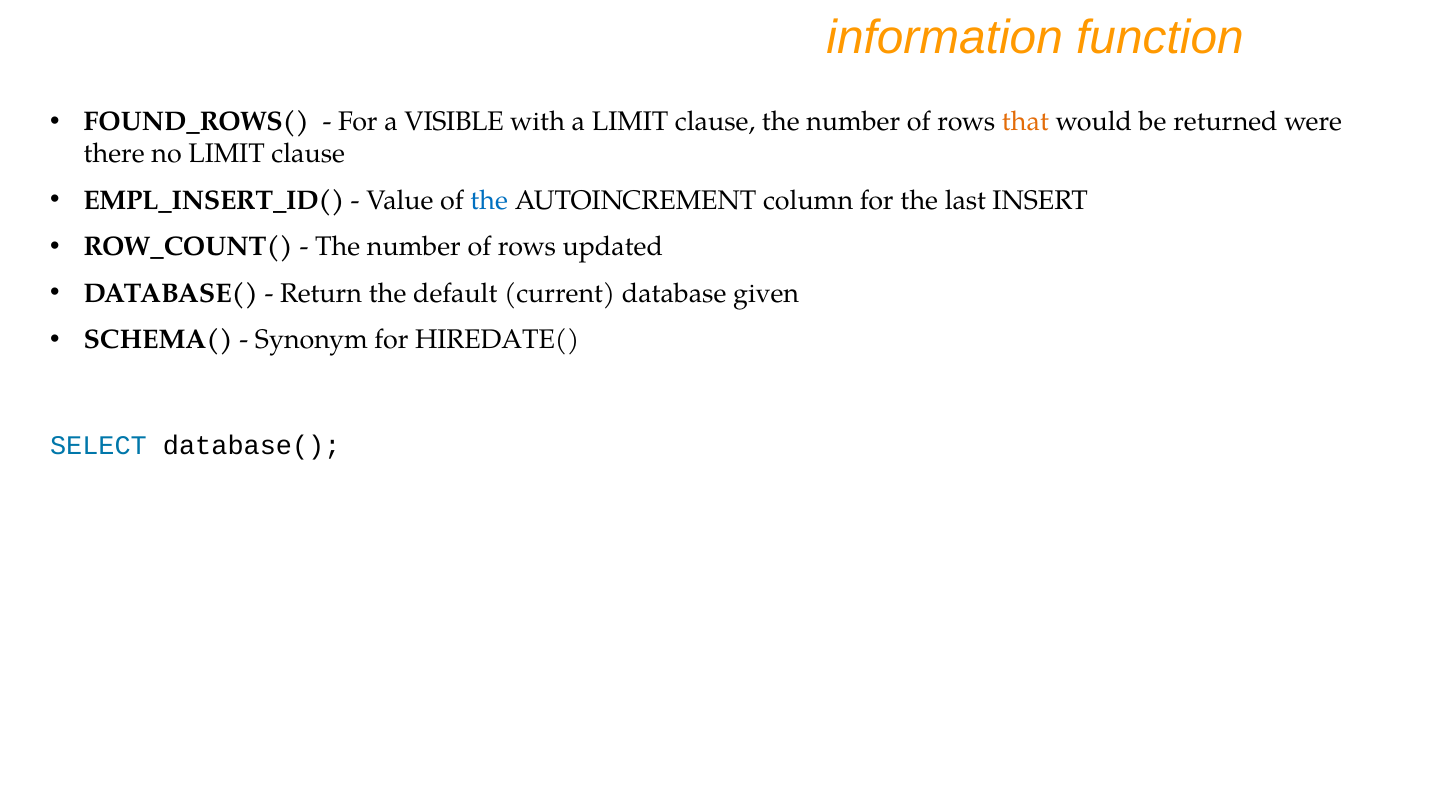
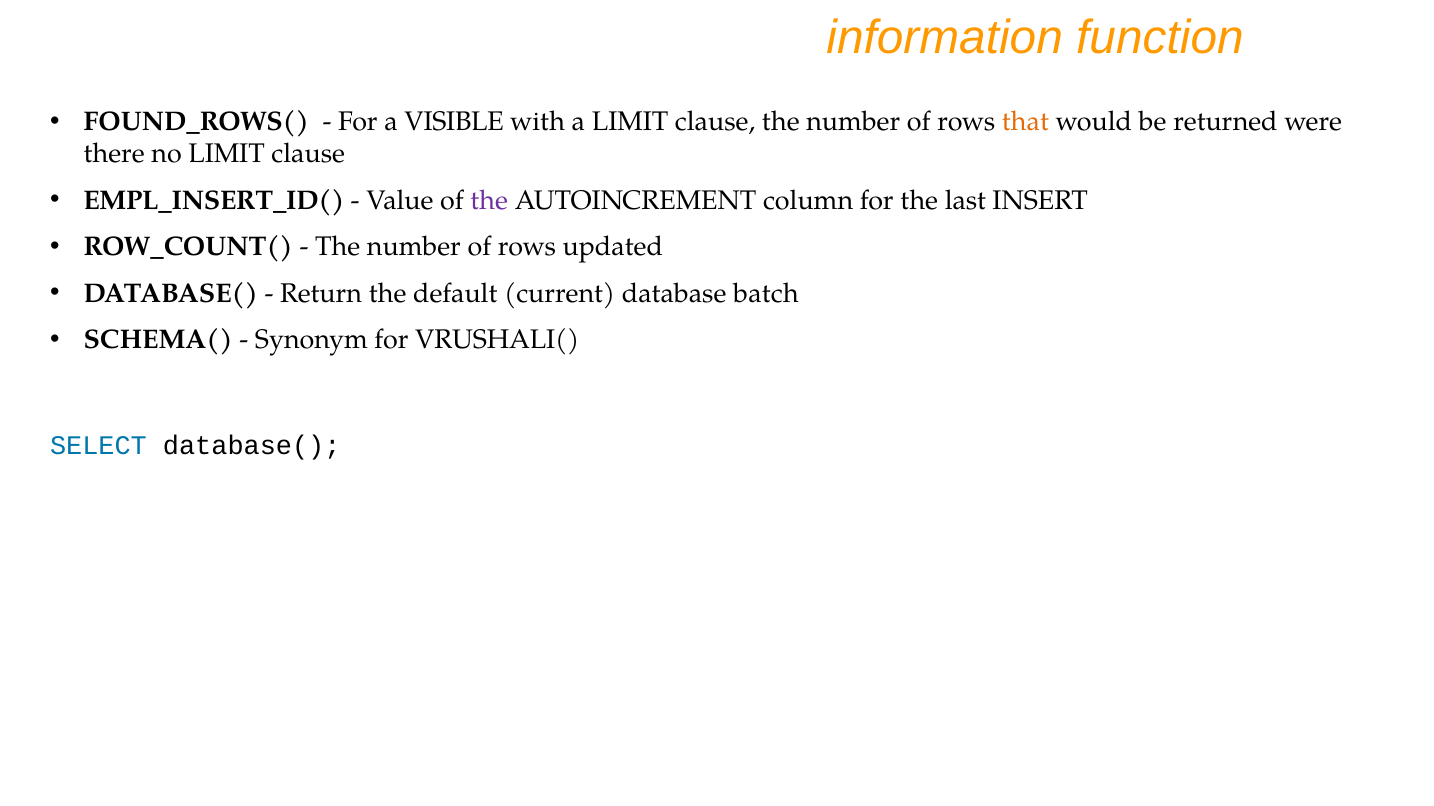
the at (489, 201) colour: blue -> purple
given: given -> batch
HIREDATE(: HIREDATE( -> VRUSHALI(
